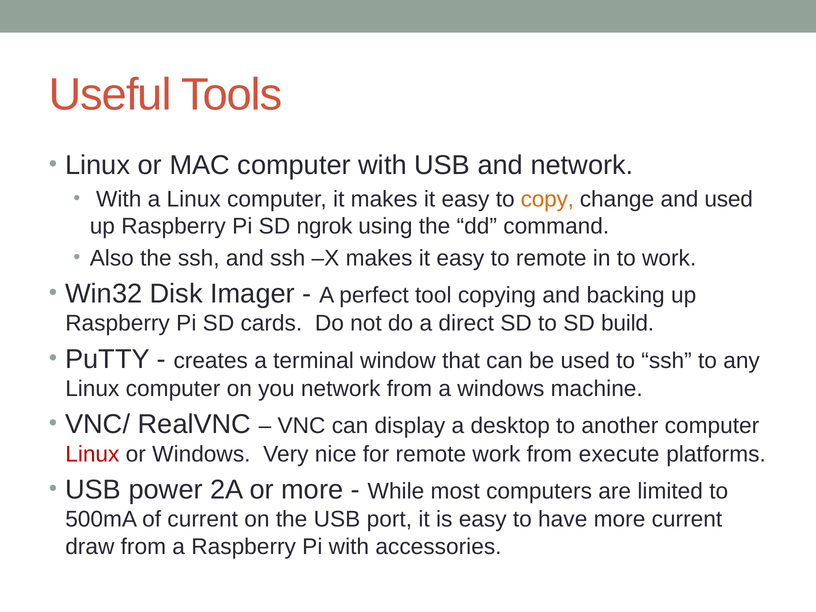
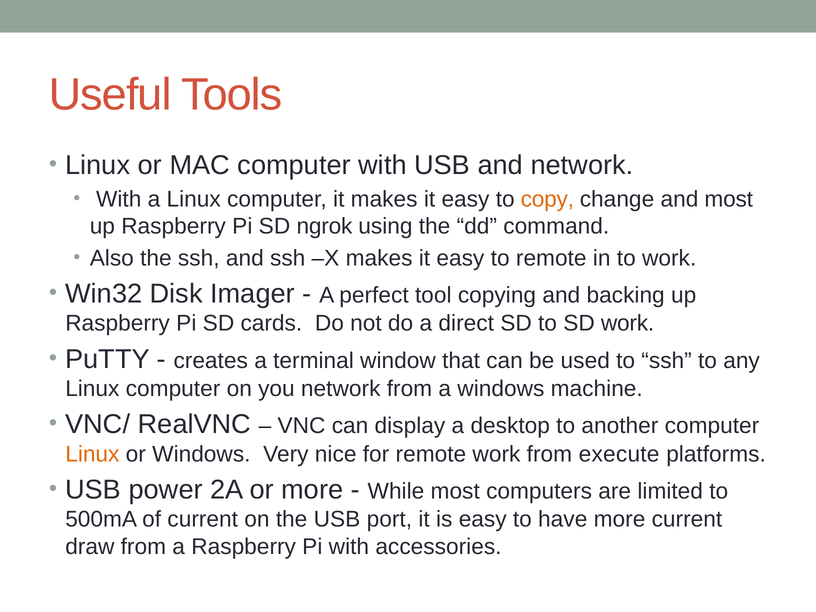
and used: used -> most
SD build: build -> work
Linux at (92, 454) colour: red -> orange
